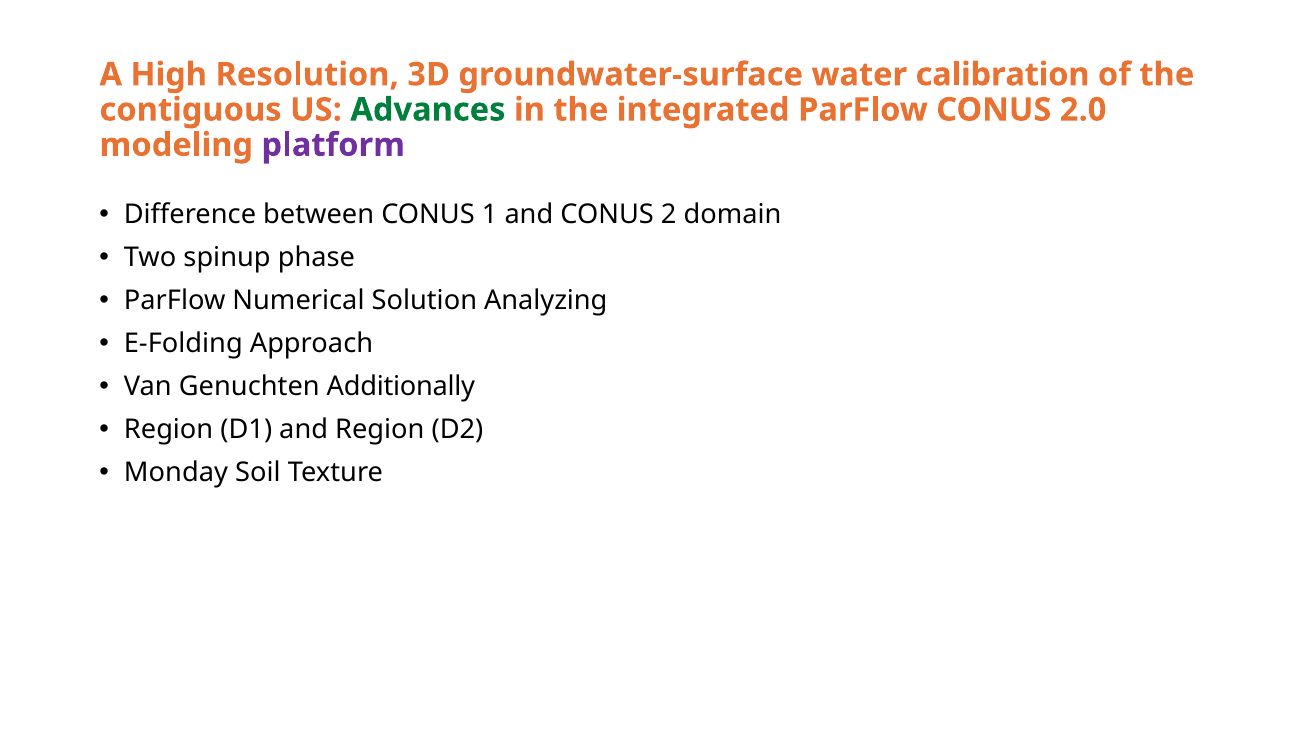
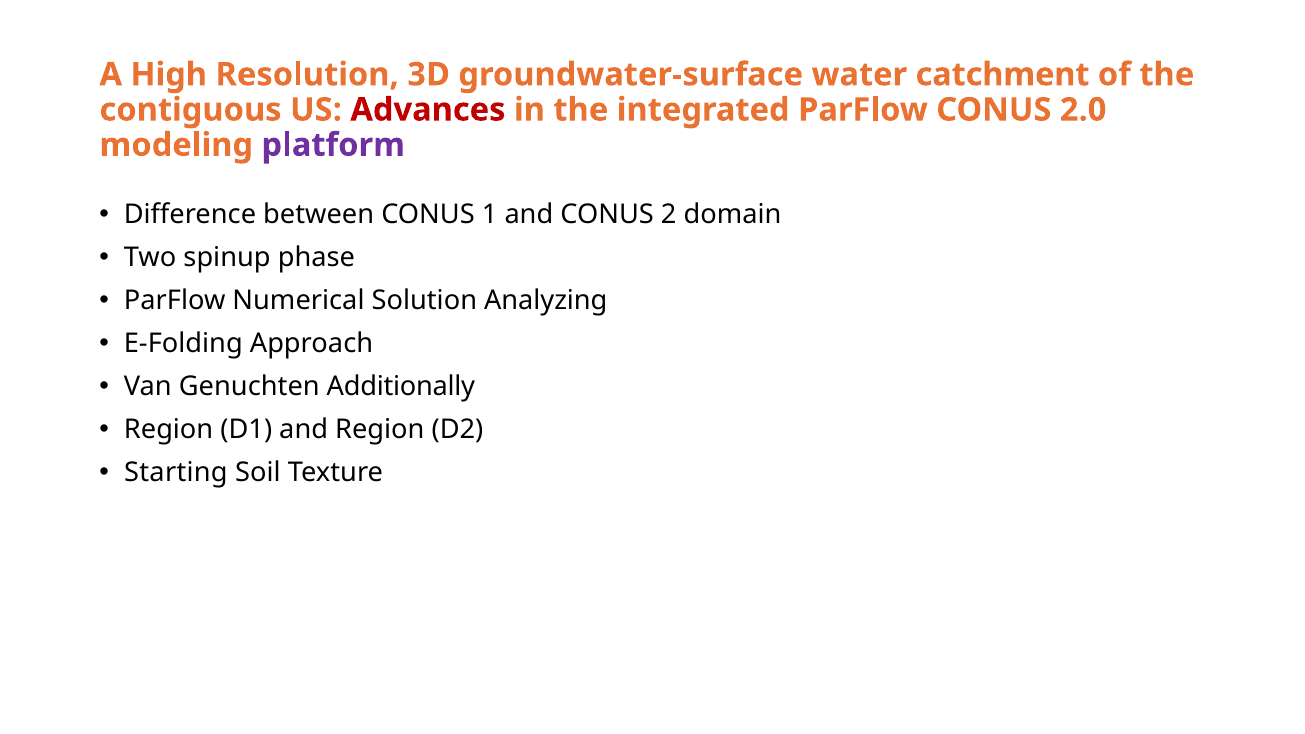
calibration: calibration -> catchment
Advances colour: green -> red
Monday: Monday -> Starting
